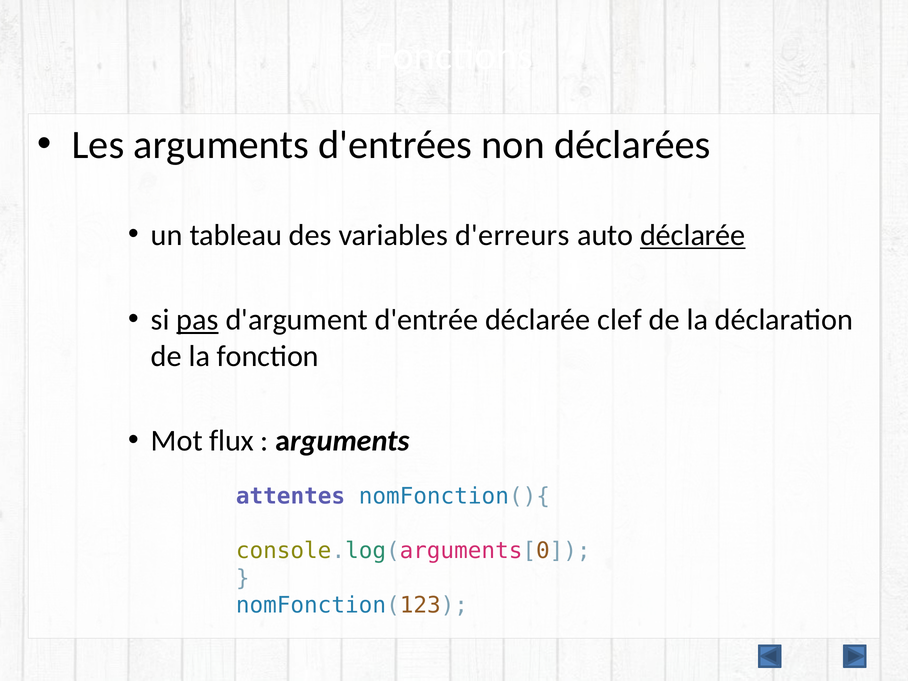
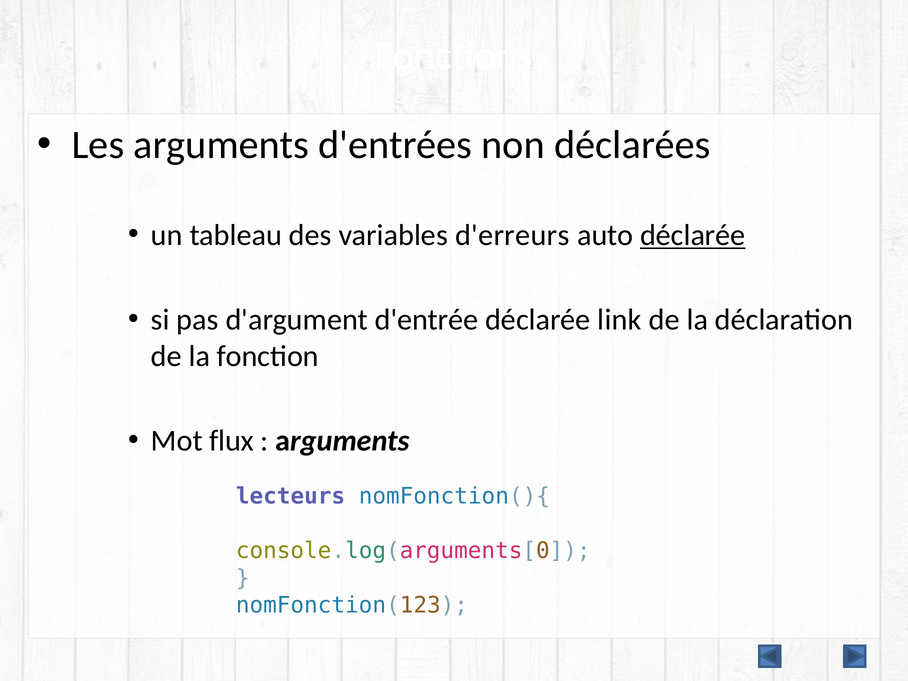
pas underline: present -> none
clef: clef -> link
attentes: attentes -> lecteurs
